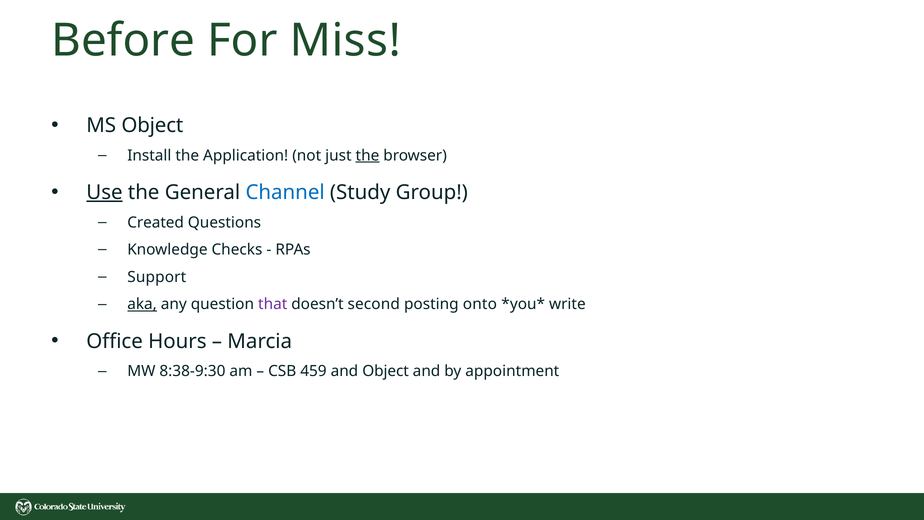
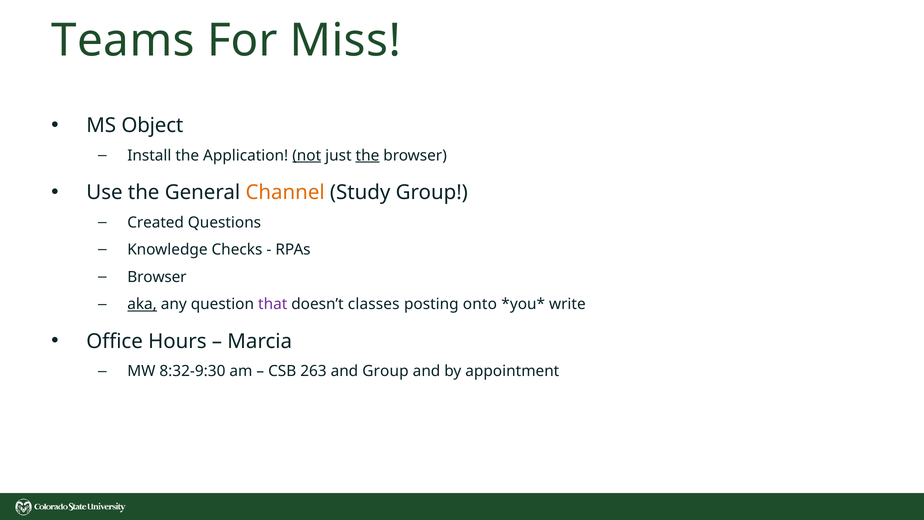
Before: Before -> Teams
not underline: none -> present
Use underline: present -> none
Channel colour: blue -> orange
Support at (157, 277): Support -> Browser
second: second -> classes
8:38-9:30: 8:38-9:30 -> 8:32-9:30
459: 459 -> 263
and Object: Object -> Group
